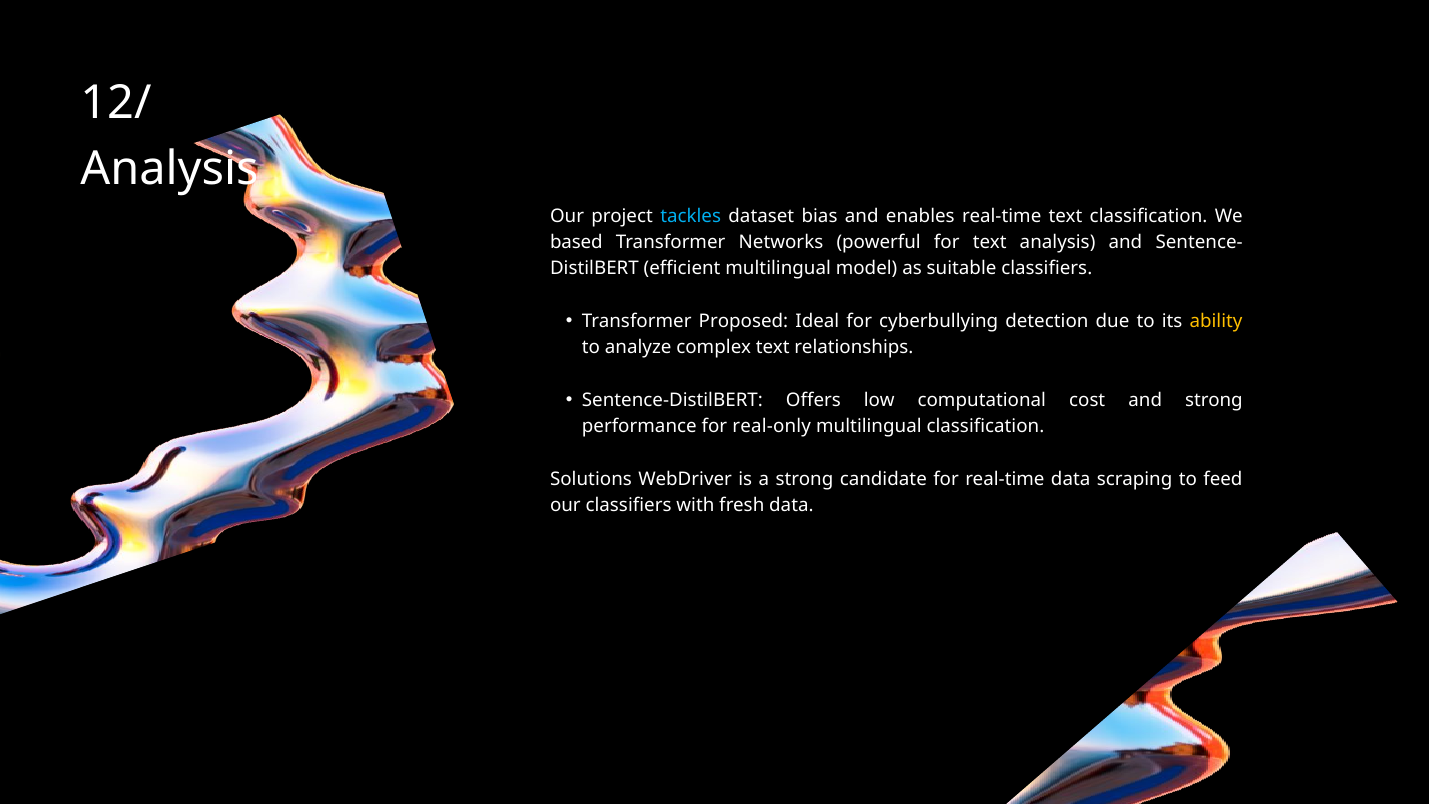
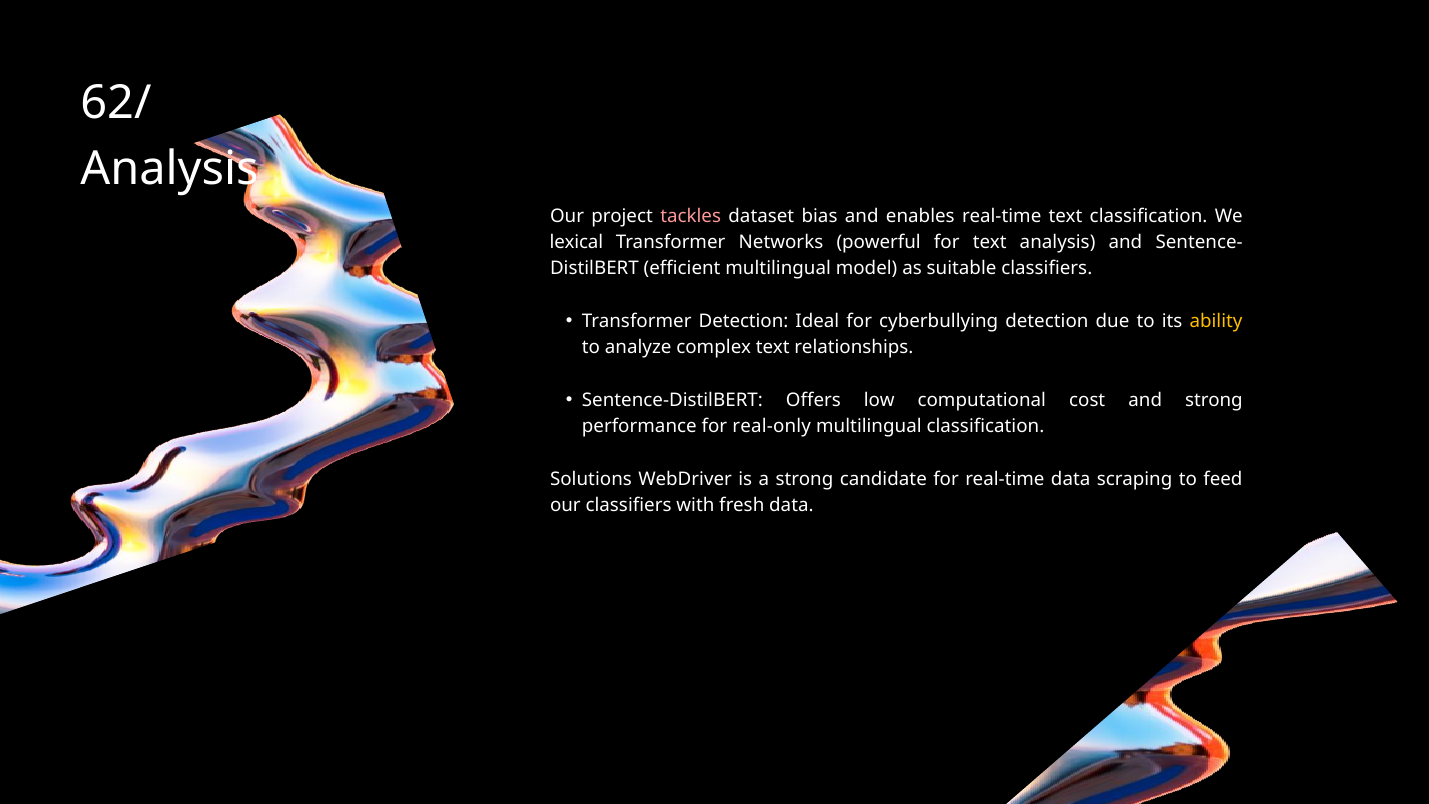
12/: 12/ -> 62/
tackles colour: light blue -> pink
based: based -> lexical
Transformer Proposed: Proposed -> Detection
